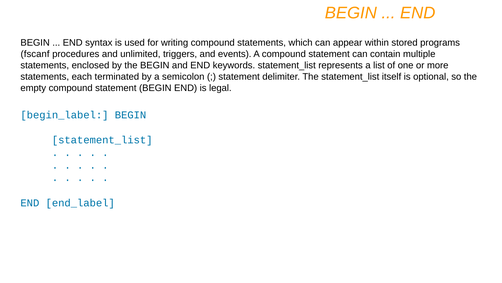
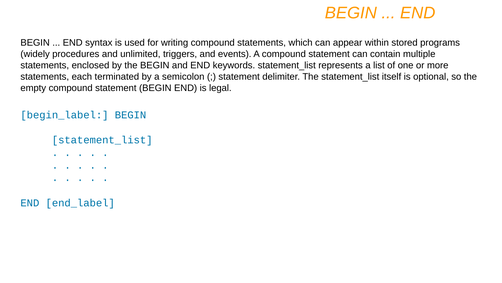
fscanf: fscanf -> widely
